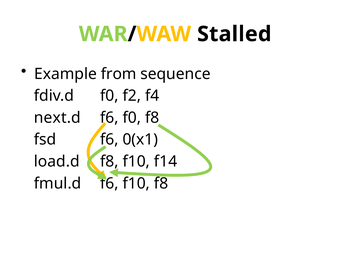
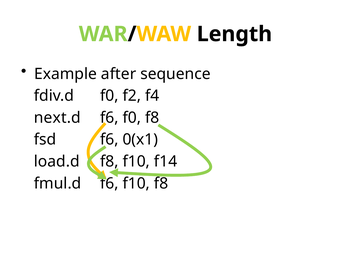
Stalled: Stalled -> Length
from: from -> after
